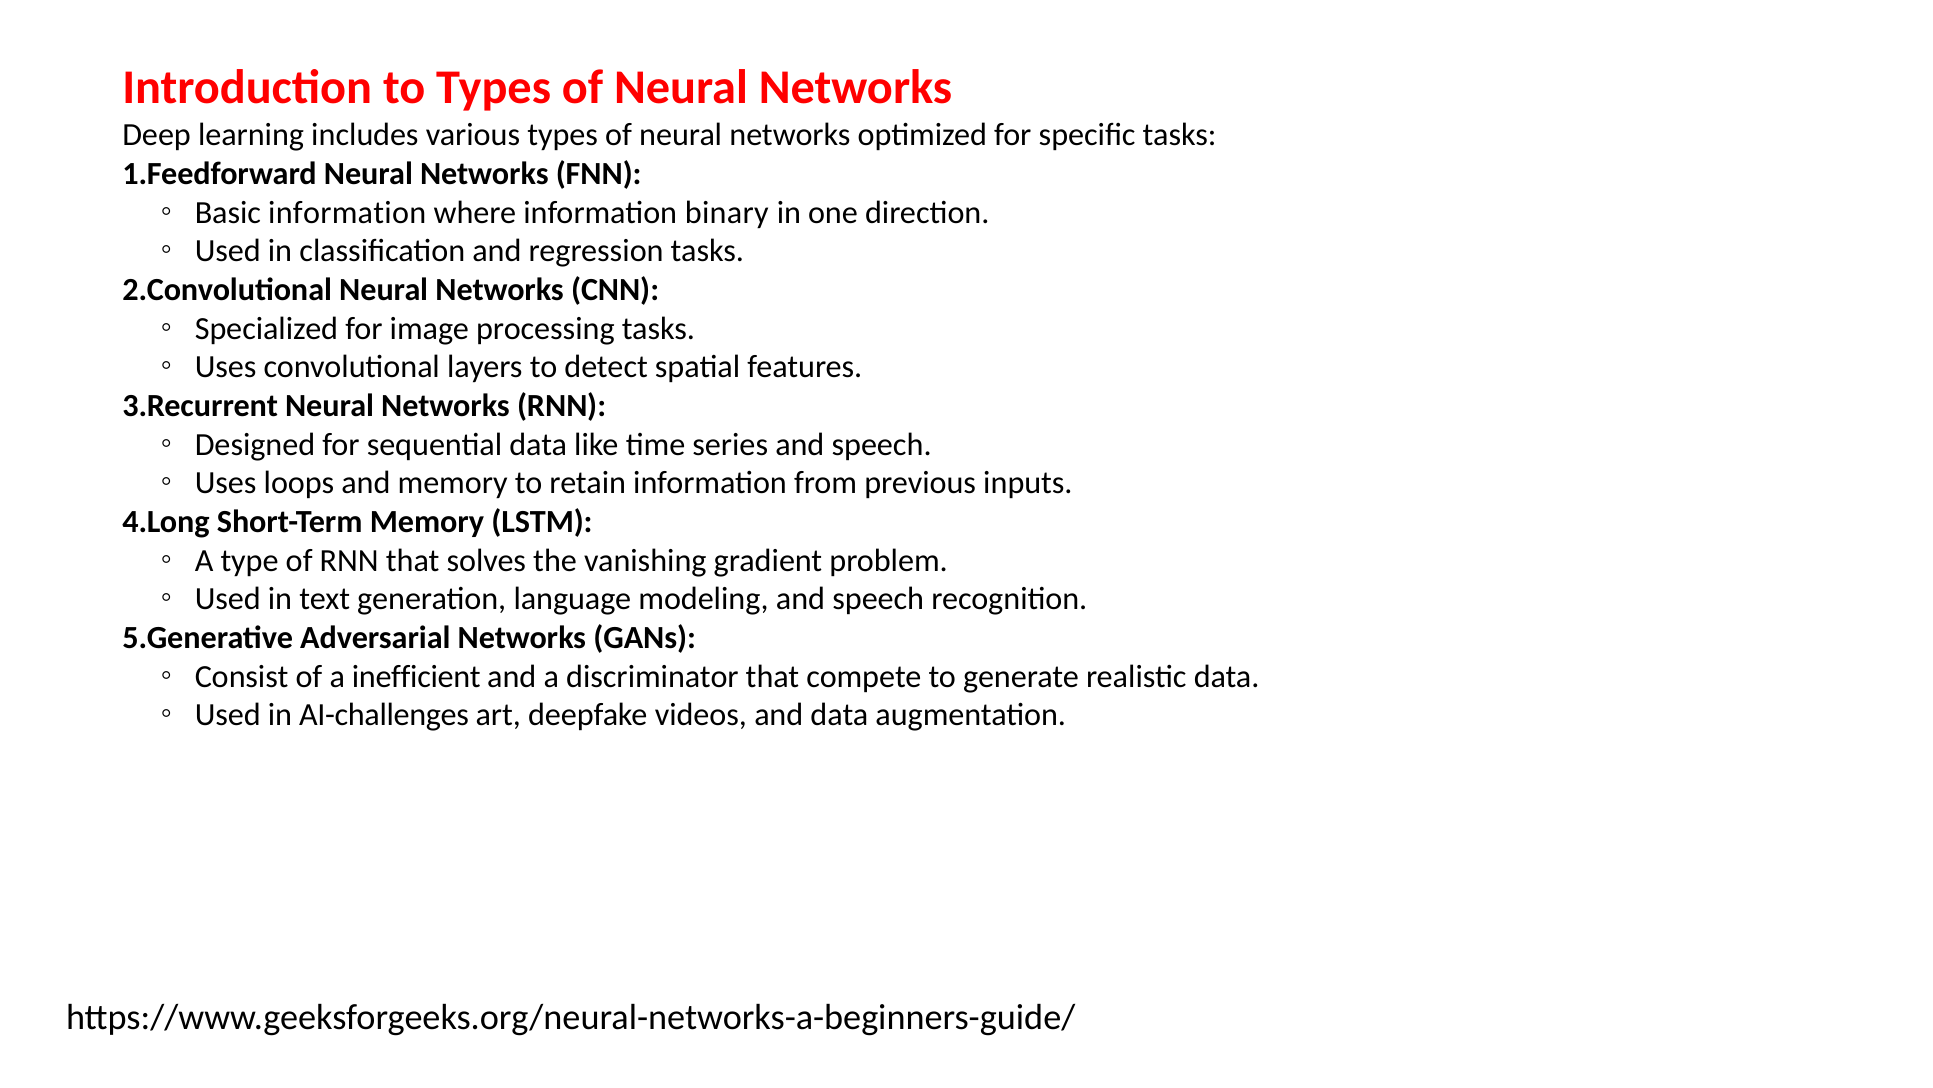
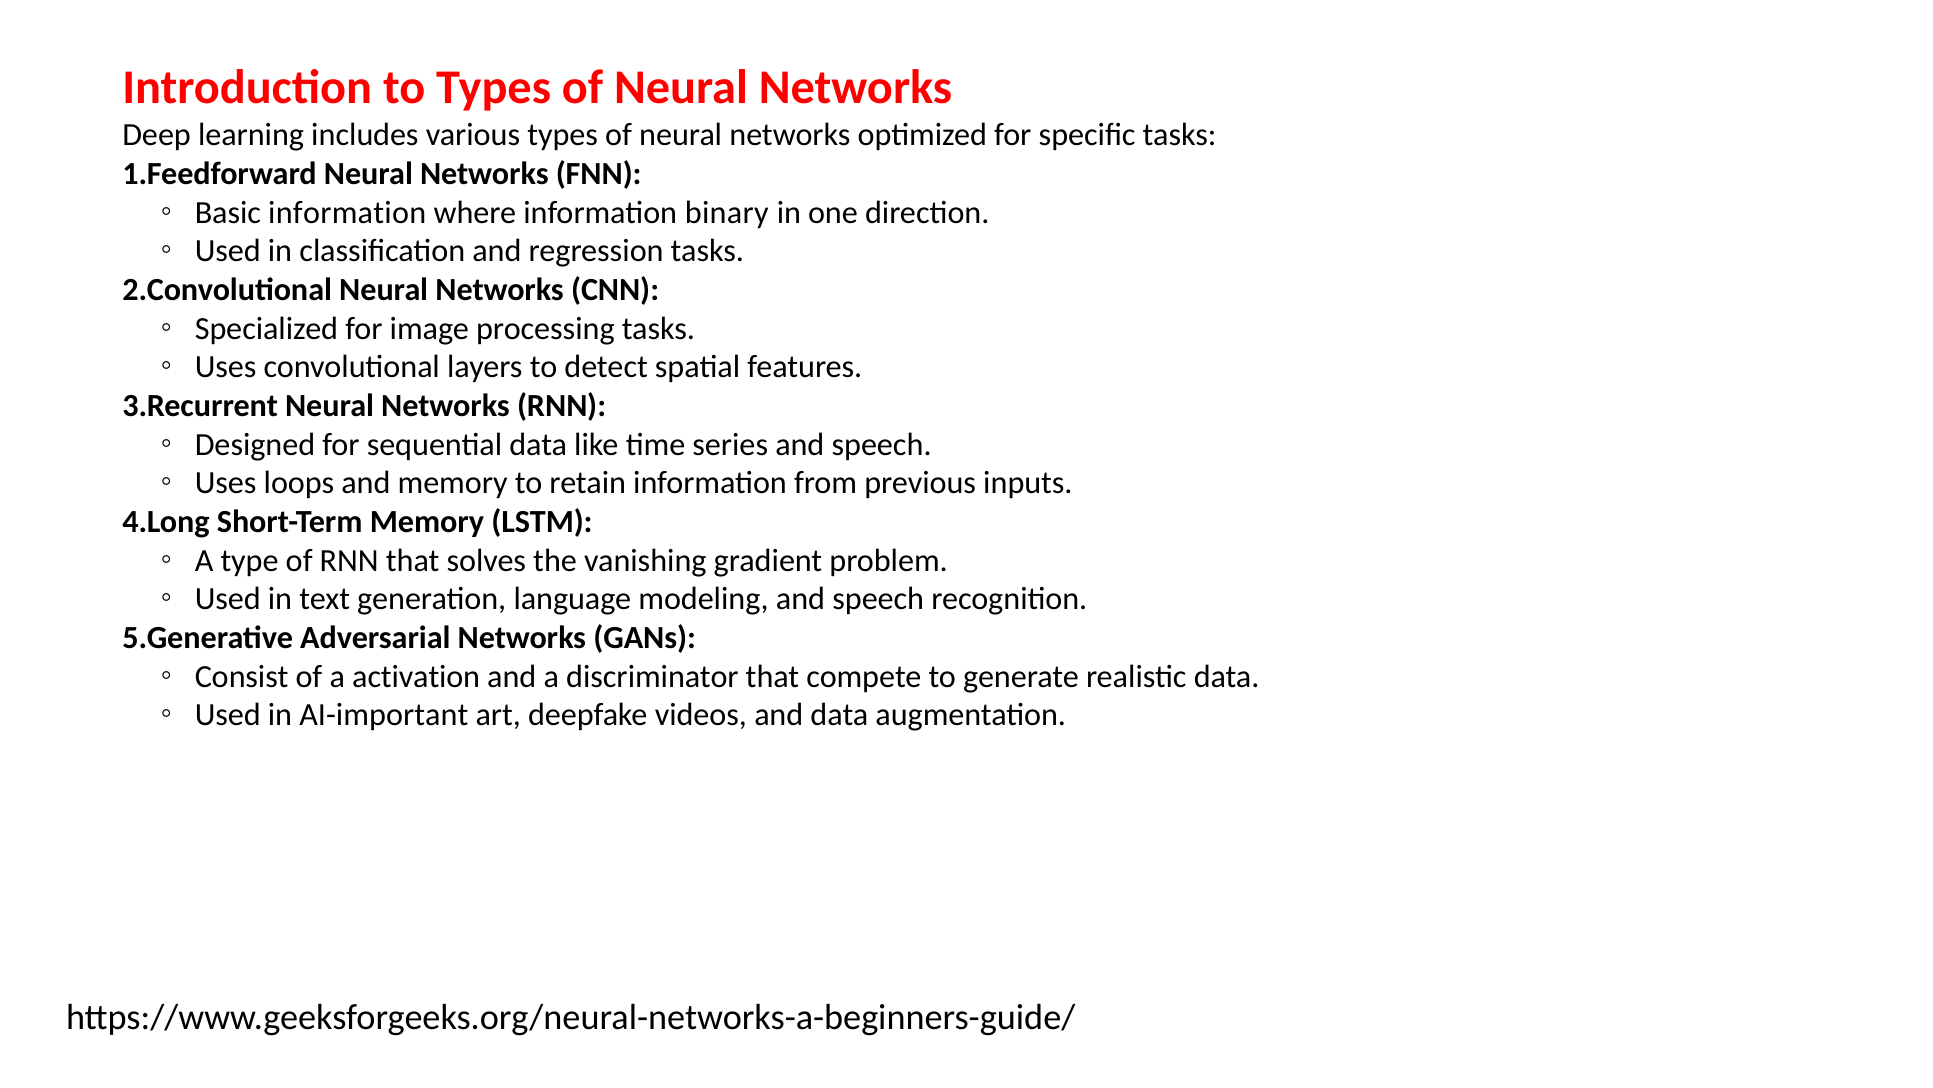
inefficient: inefficient -> activation
AI-challenges: AI-challenges -> AI-important
